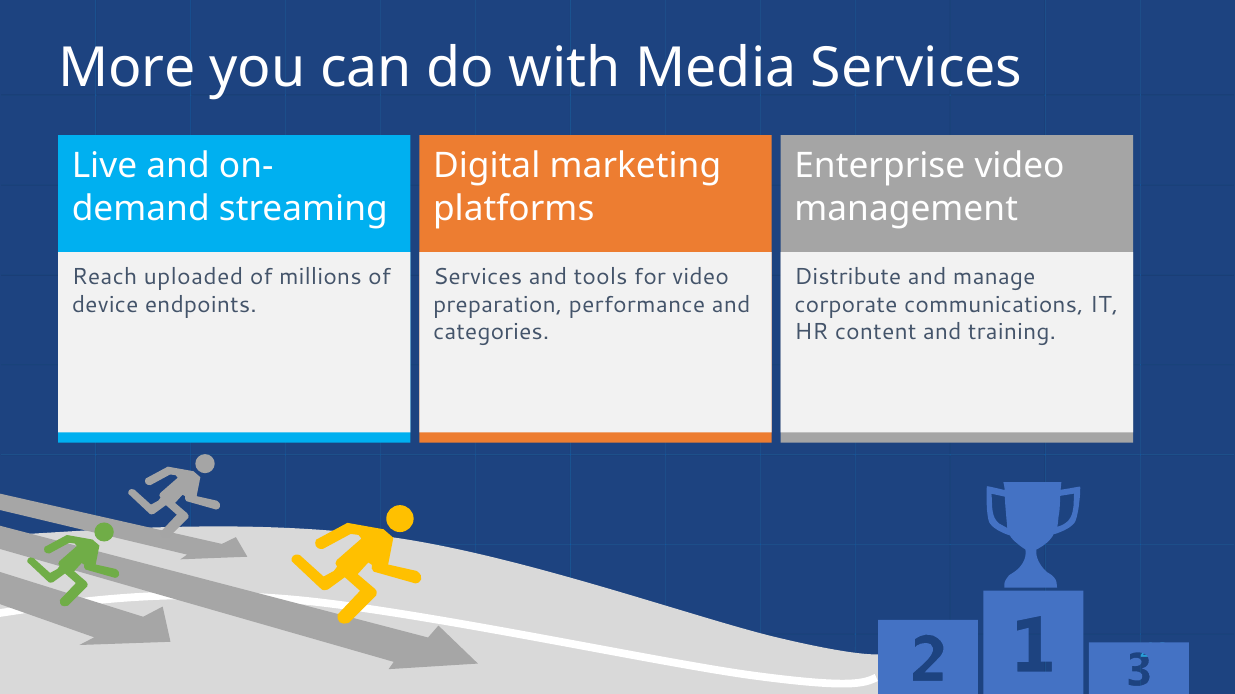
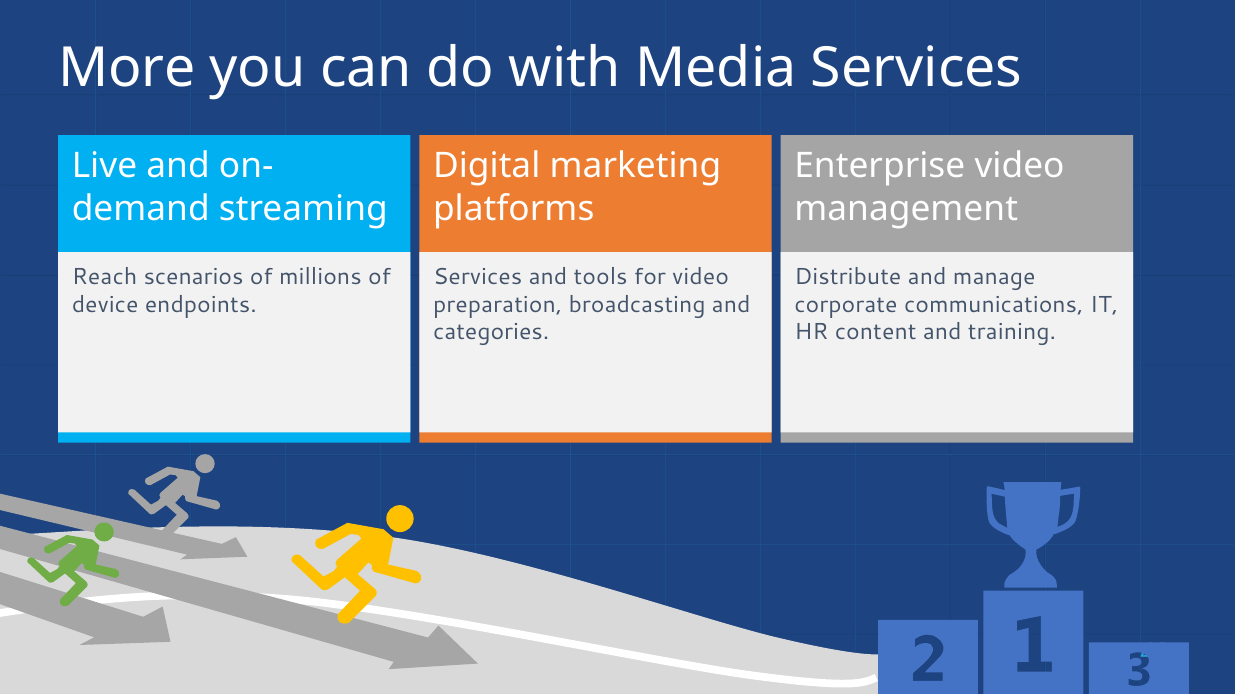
uploaded: uploaded -> scenarios
performance: performance -> broadcasting
